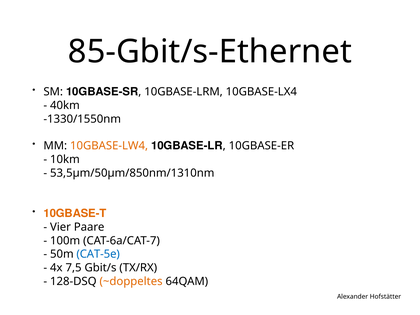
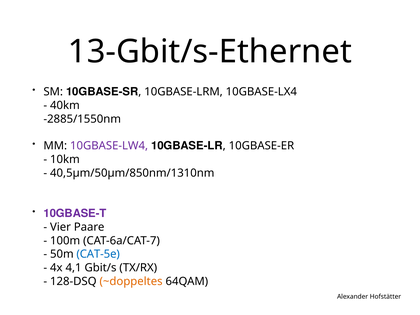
85-Gbit/s-Ethernet: 85-Gbit/s-Ethernet -> 13-Gbit/s-Ethernet
-1330/1550nm: -1330/1550nm -> -2885/1550nm
10GBASE-LW4 colour: orange -> purple
53,5µm/50µm/850nm/1310nm: 53,5µm/50µm/850nm/1310nm -> 40,5µm/50µm/850nm/1310nm
10GBASE-T colour: orange -> purple
7,5: 7,5 -> 4,1
